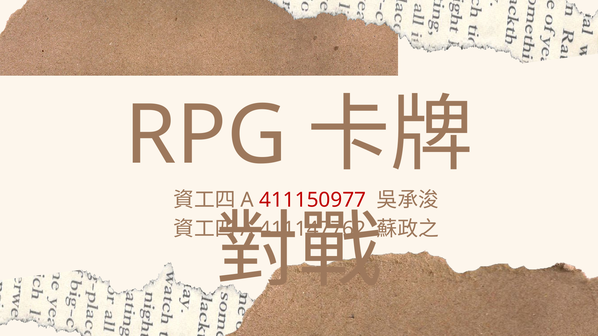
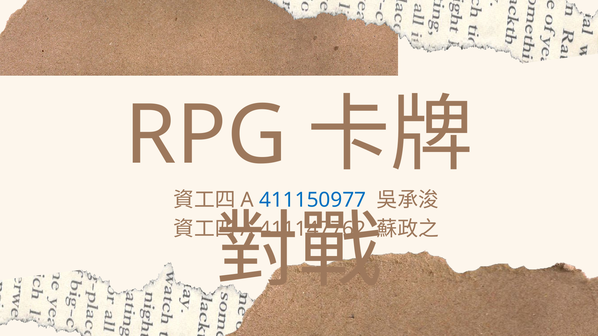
411150977 colour: red -> blue
